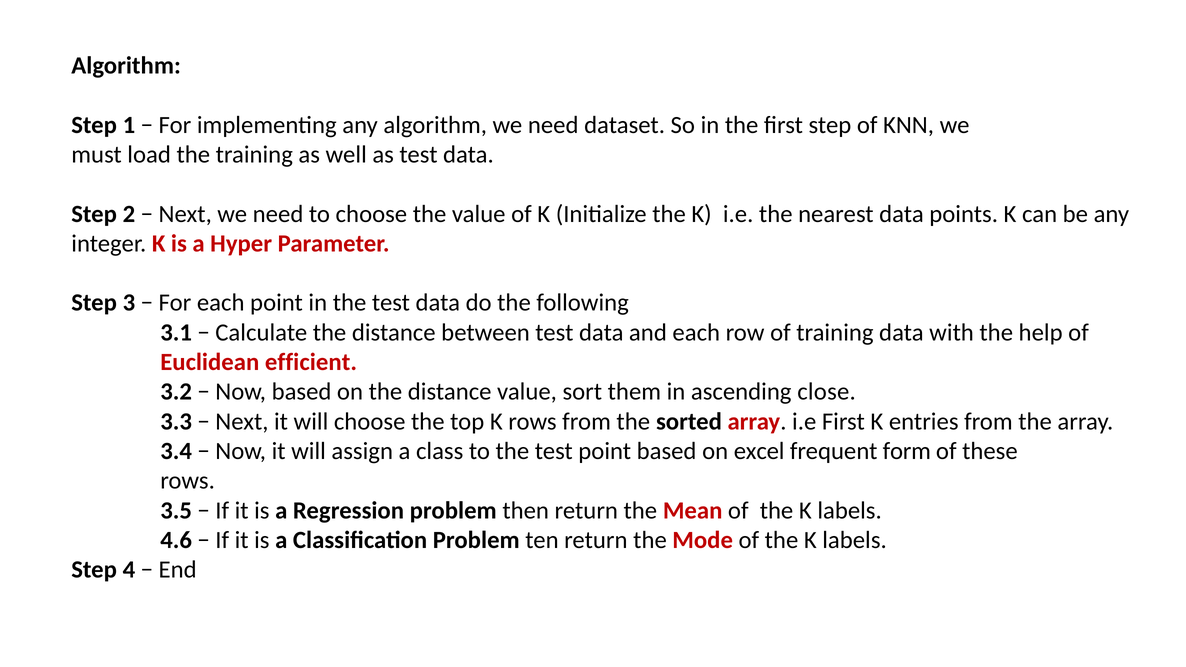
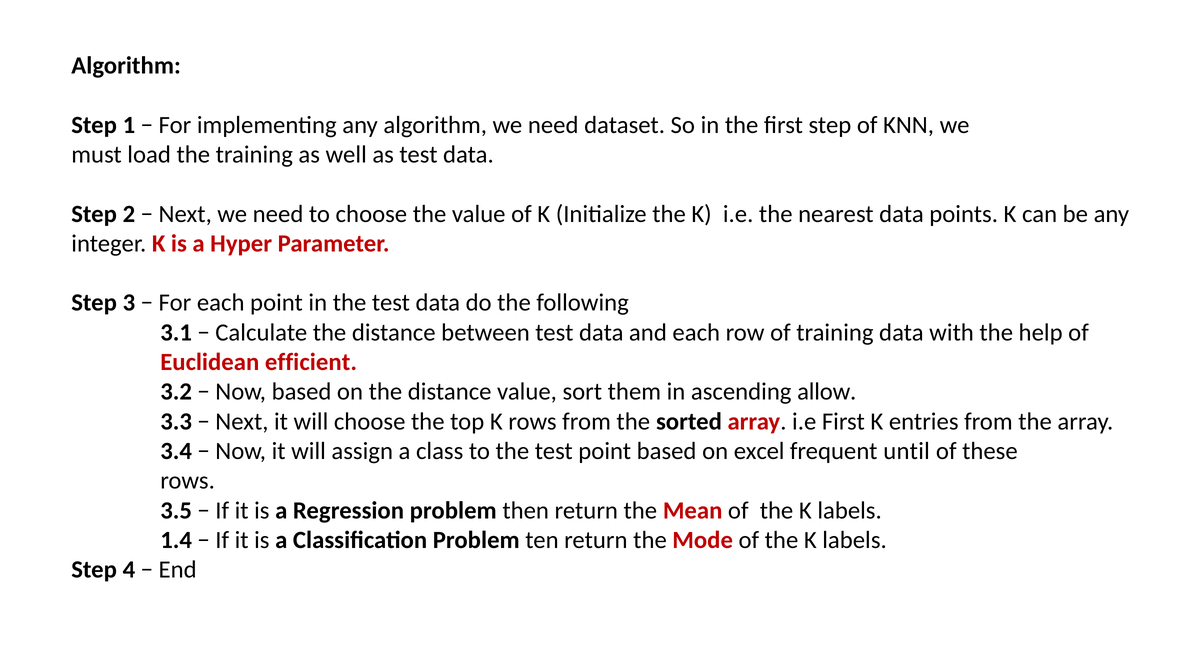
close: close -> allow
form: form -> until
4.6: 4.6 -> 1.4
